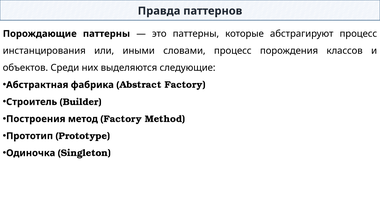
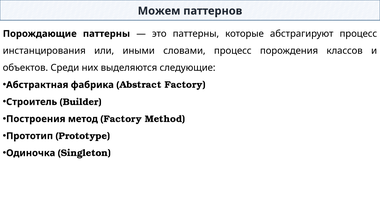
Правда: Правда -> Можем
